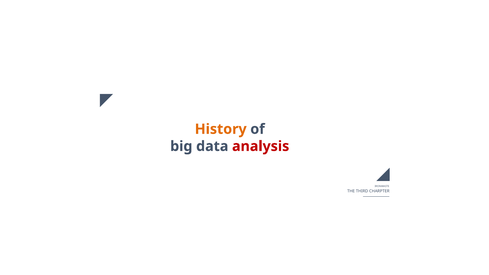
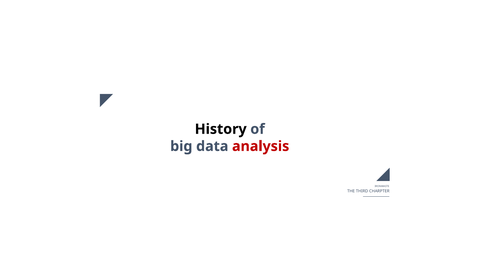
History colour: orange -> black
